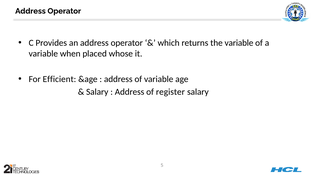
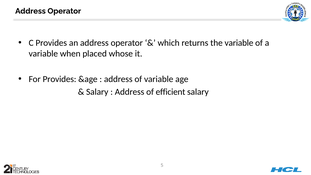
For Efficient: Efficient -> Provides
register: register -> efficient
